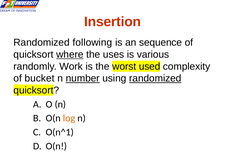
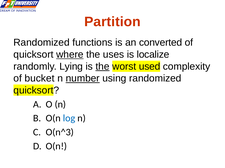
Insertion: Insertion -> Partition
following: following -> functions
sequence: sequence -> converted
various: various -> localize
Work: Work -> Lying
the at (102, 67) underline: none -> present
randomized at (155, 79) underline: present -> none
log colour: orange -> blue
O(n^1: O(n^1 -> O(n^3
